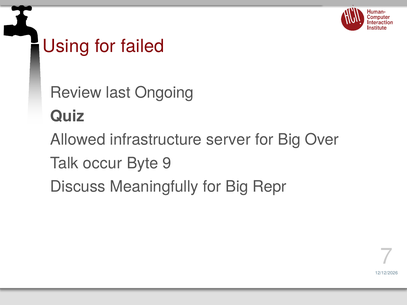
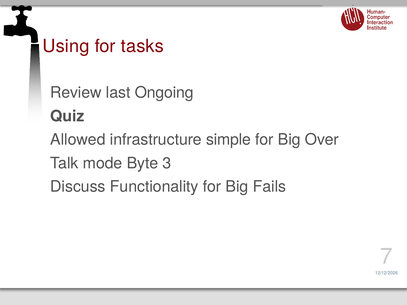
failed: failed -> tasks
server: server -> simple
occur: occur -> mode
9: 9 -> 3
Meaningfully: Meaningfully -> Functionality
Repr: Repr -> Fails
